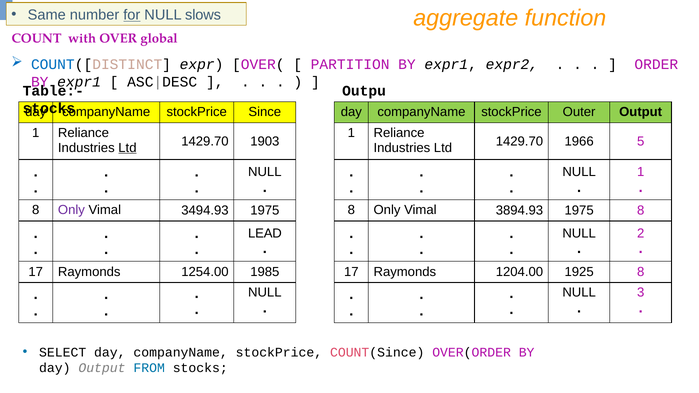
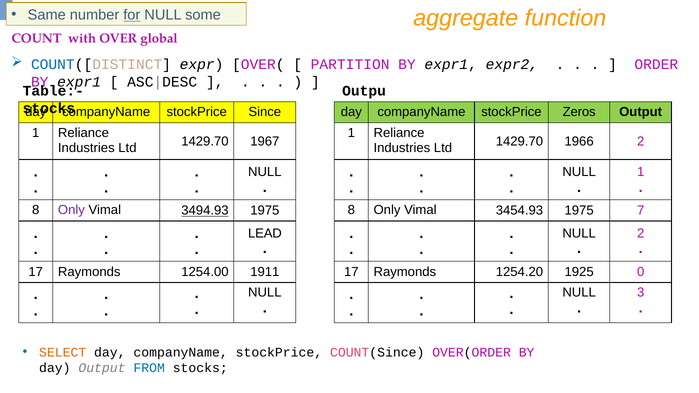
slows: slows -> some
Outer: Outer -> Zeros
Ltd at (127, 148) underline: present -> none
1903: 1903 -> 1967
1966 5: 5 -> 2
3494.93 underline: none -> present
3894.93: 3894.93 -> 3454.93
1975 8: 8 -> 7
1985: 1985 -> 1911
1204.00: 1204.00 -> 1254.20
1925 8: 8 -> 0
SELECT colour: black -> orange
